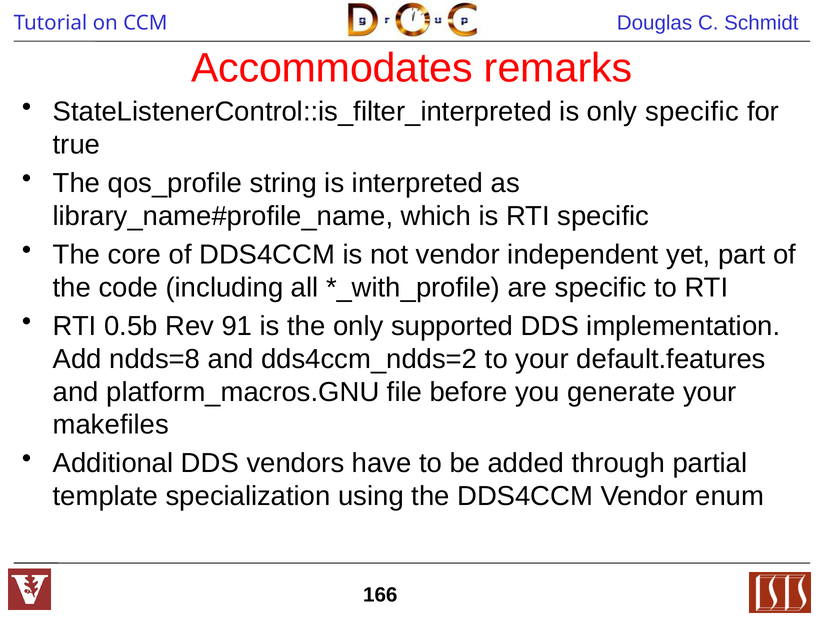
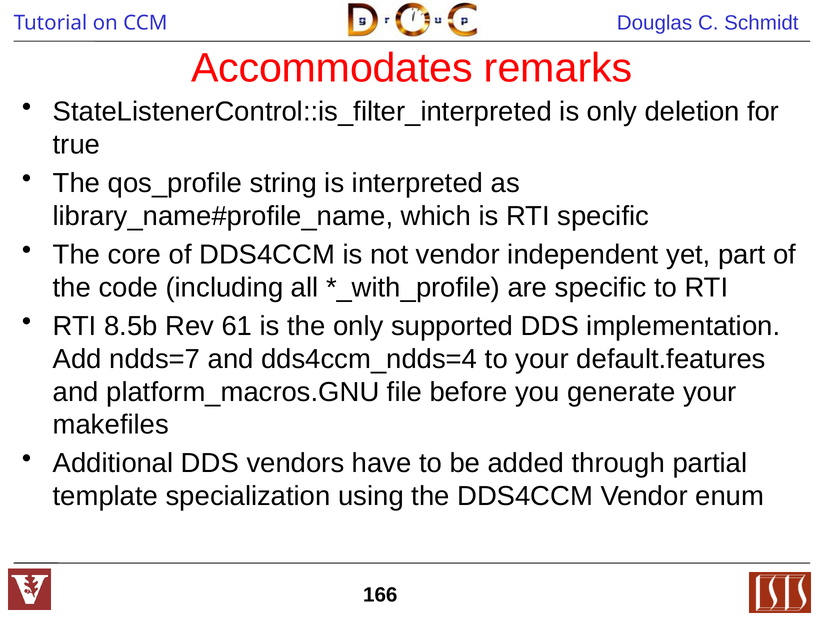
only specific: specific -> deletion
0.5b: 0.5b -> 8.5b
91: 91 -> 61
ndds=8: ndds=8 -> ndds=7
dds4ccm_ndds=2: dds4ccm_ndds=2 -> dds4ccm_ndds=4
